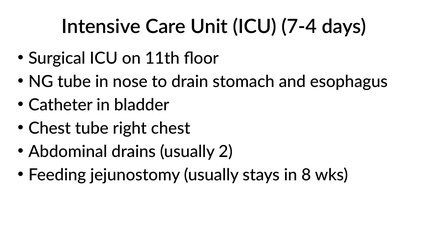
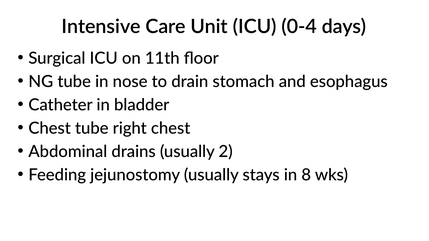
7-4: 7-4 -> 0-4
